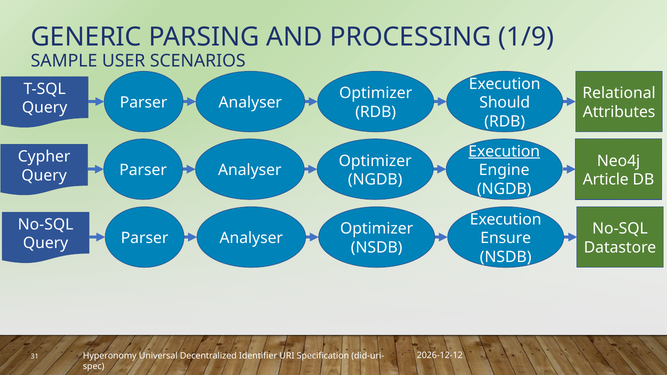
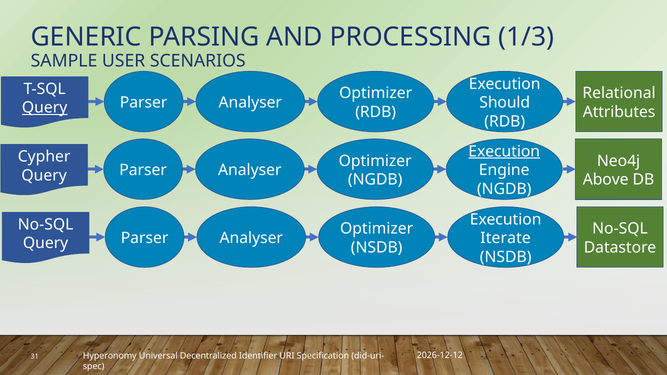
1/9: 1/9 -> 1/3
Query at (45, 108) underline: none -> present
Article: Article -> Above
Ensure: Ensure -> Iterate
